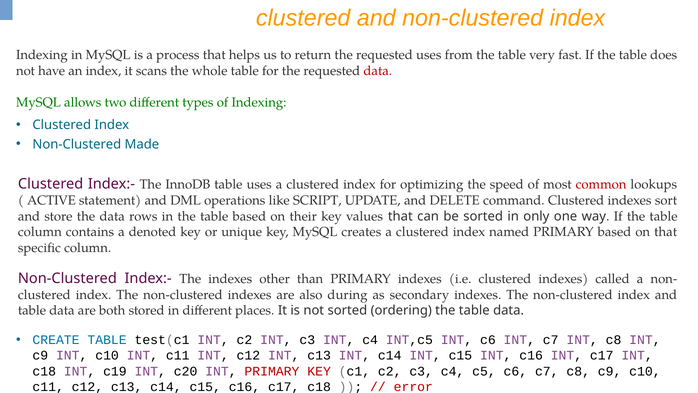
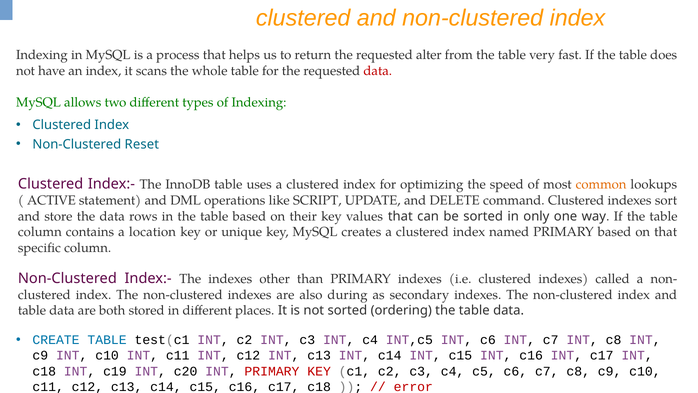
requested uses: uses -> alter
Made: Made -> Reset
common colour: red -> orange
denoted: denoted -> location
